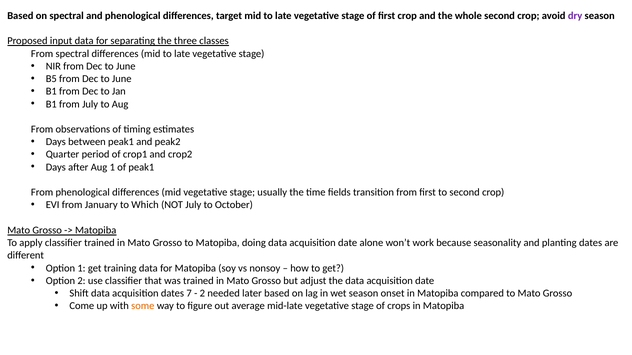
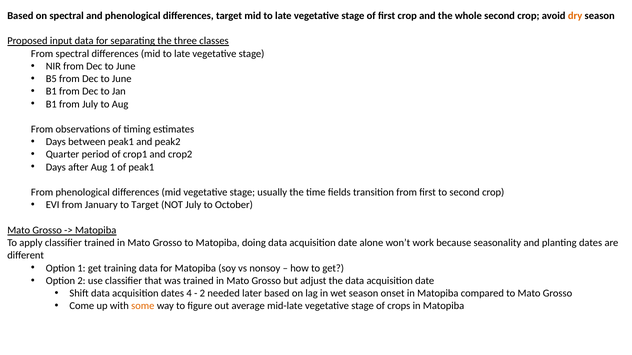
dry colour: purple -> orange
to Which: Which -> Target
7: 7 -> 4
